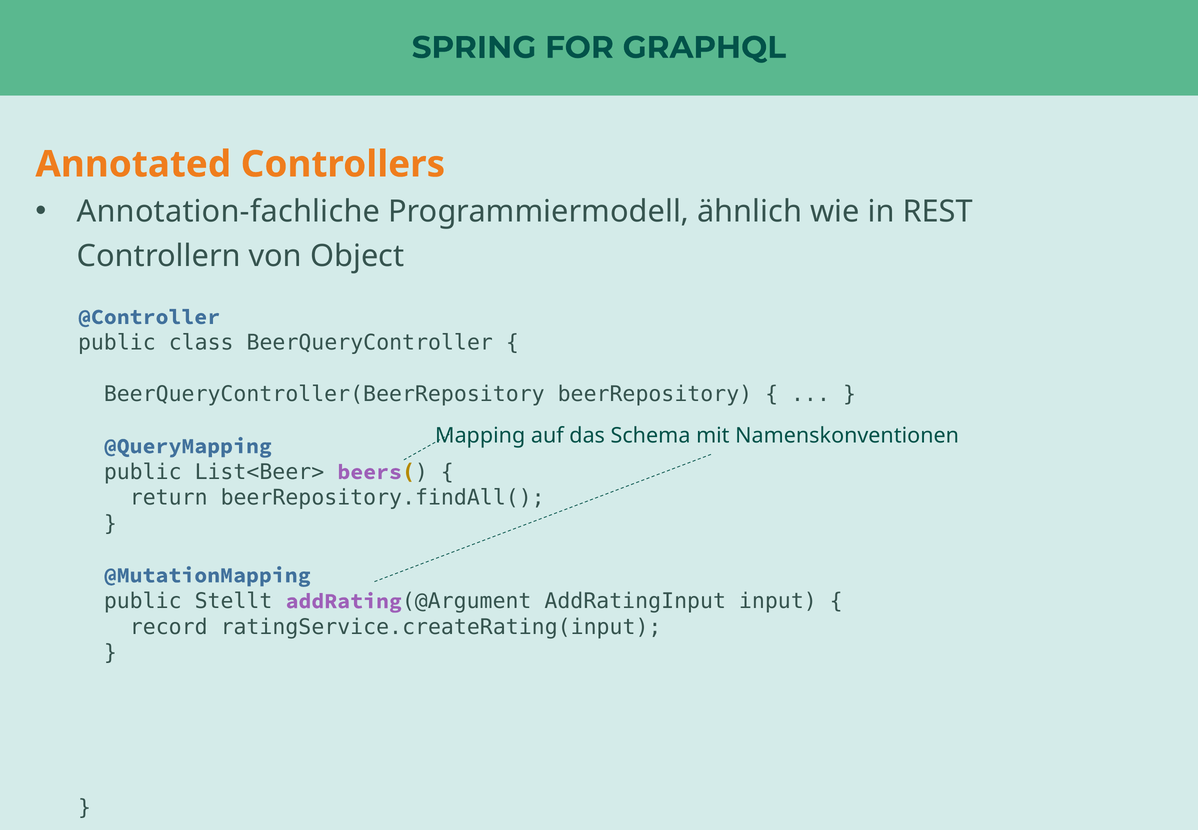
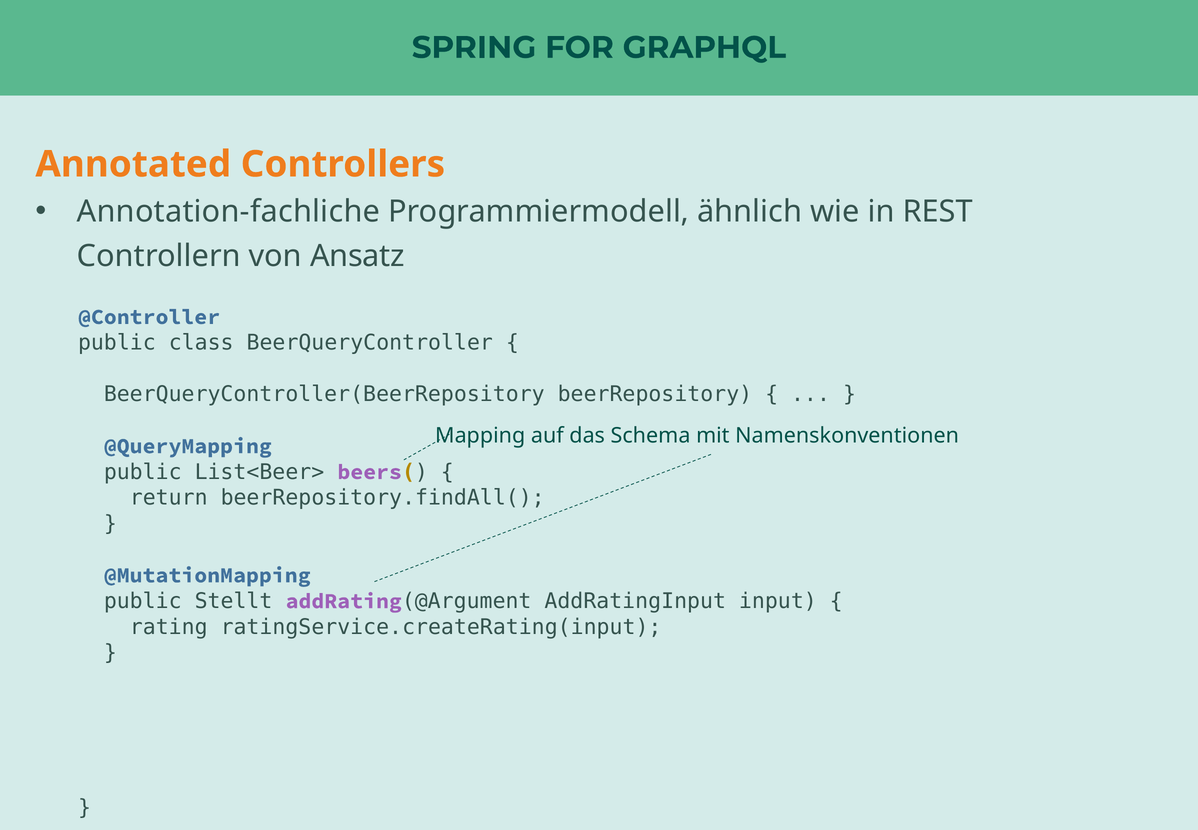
Object: Object -> Ansatz
record: record -> rating
